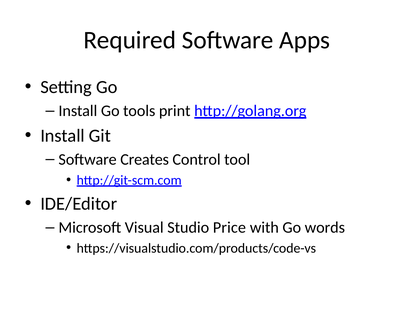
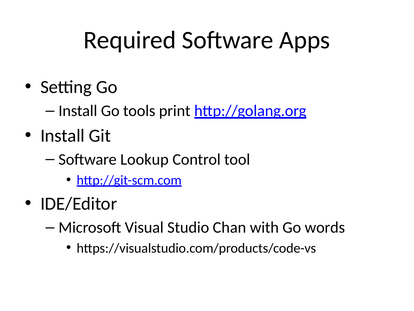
Creates: Creates -> Lookup
Price: Price -> Chan
